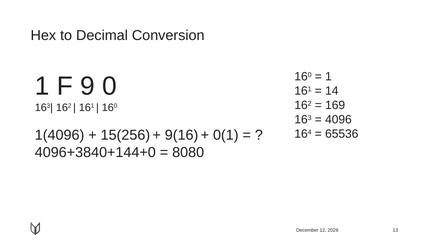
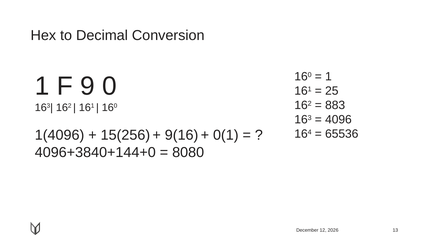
14: 14 -> 25
169: 169 -> 883
